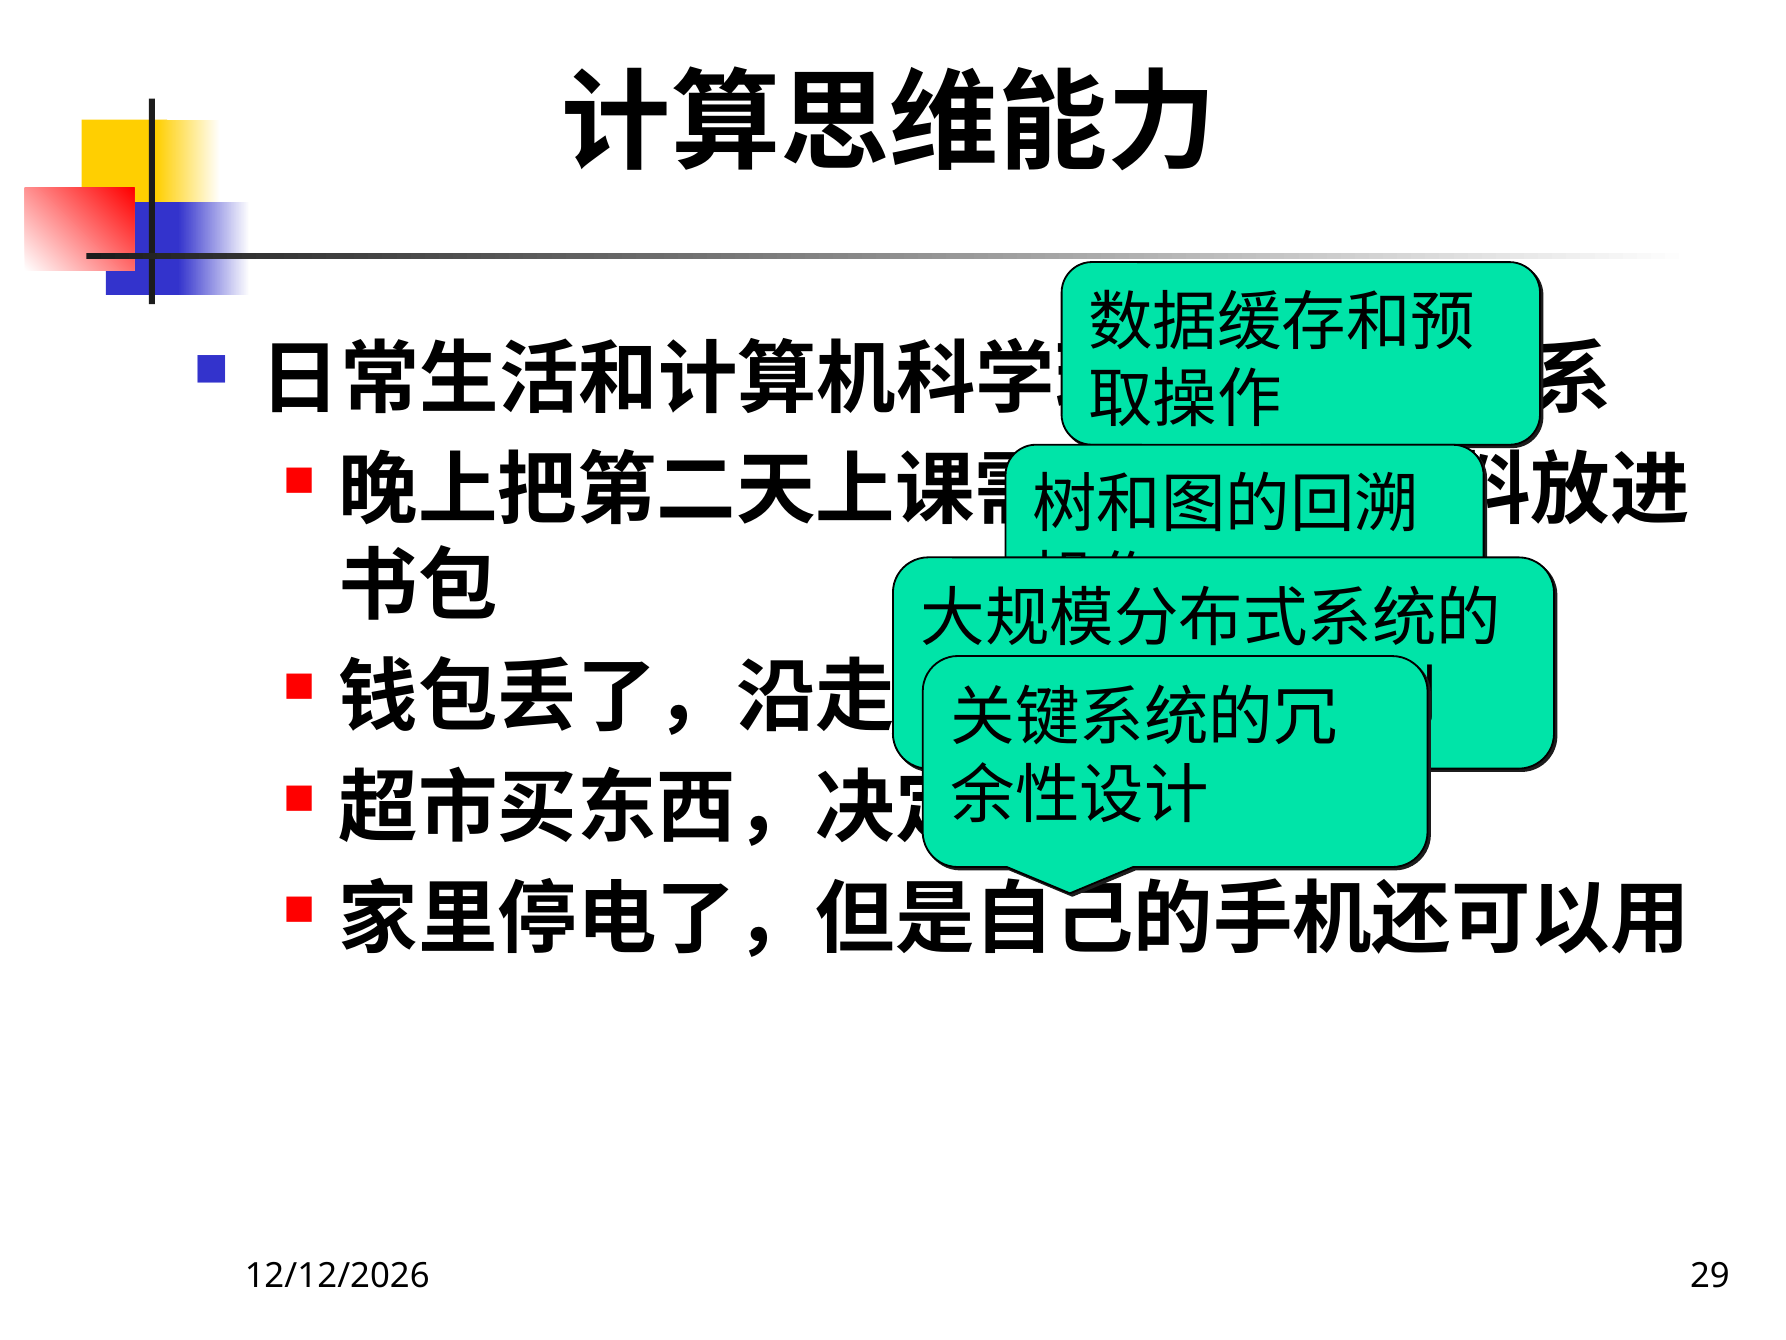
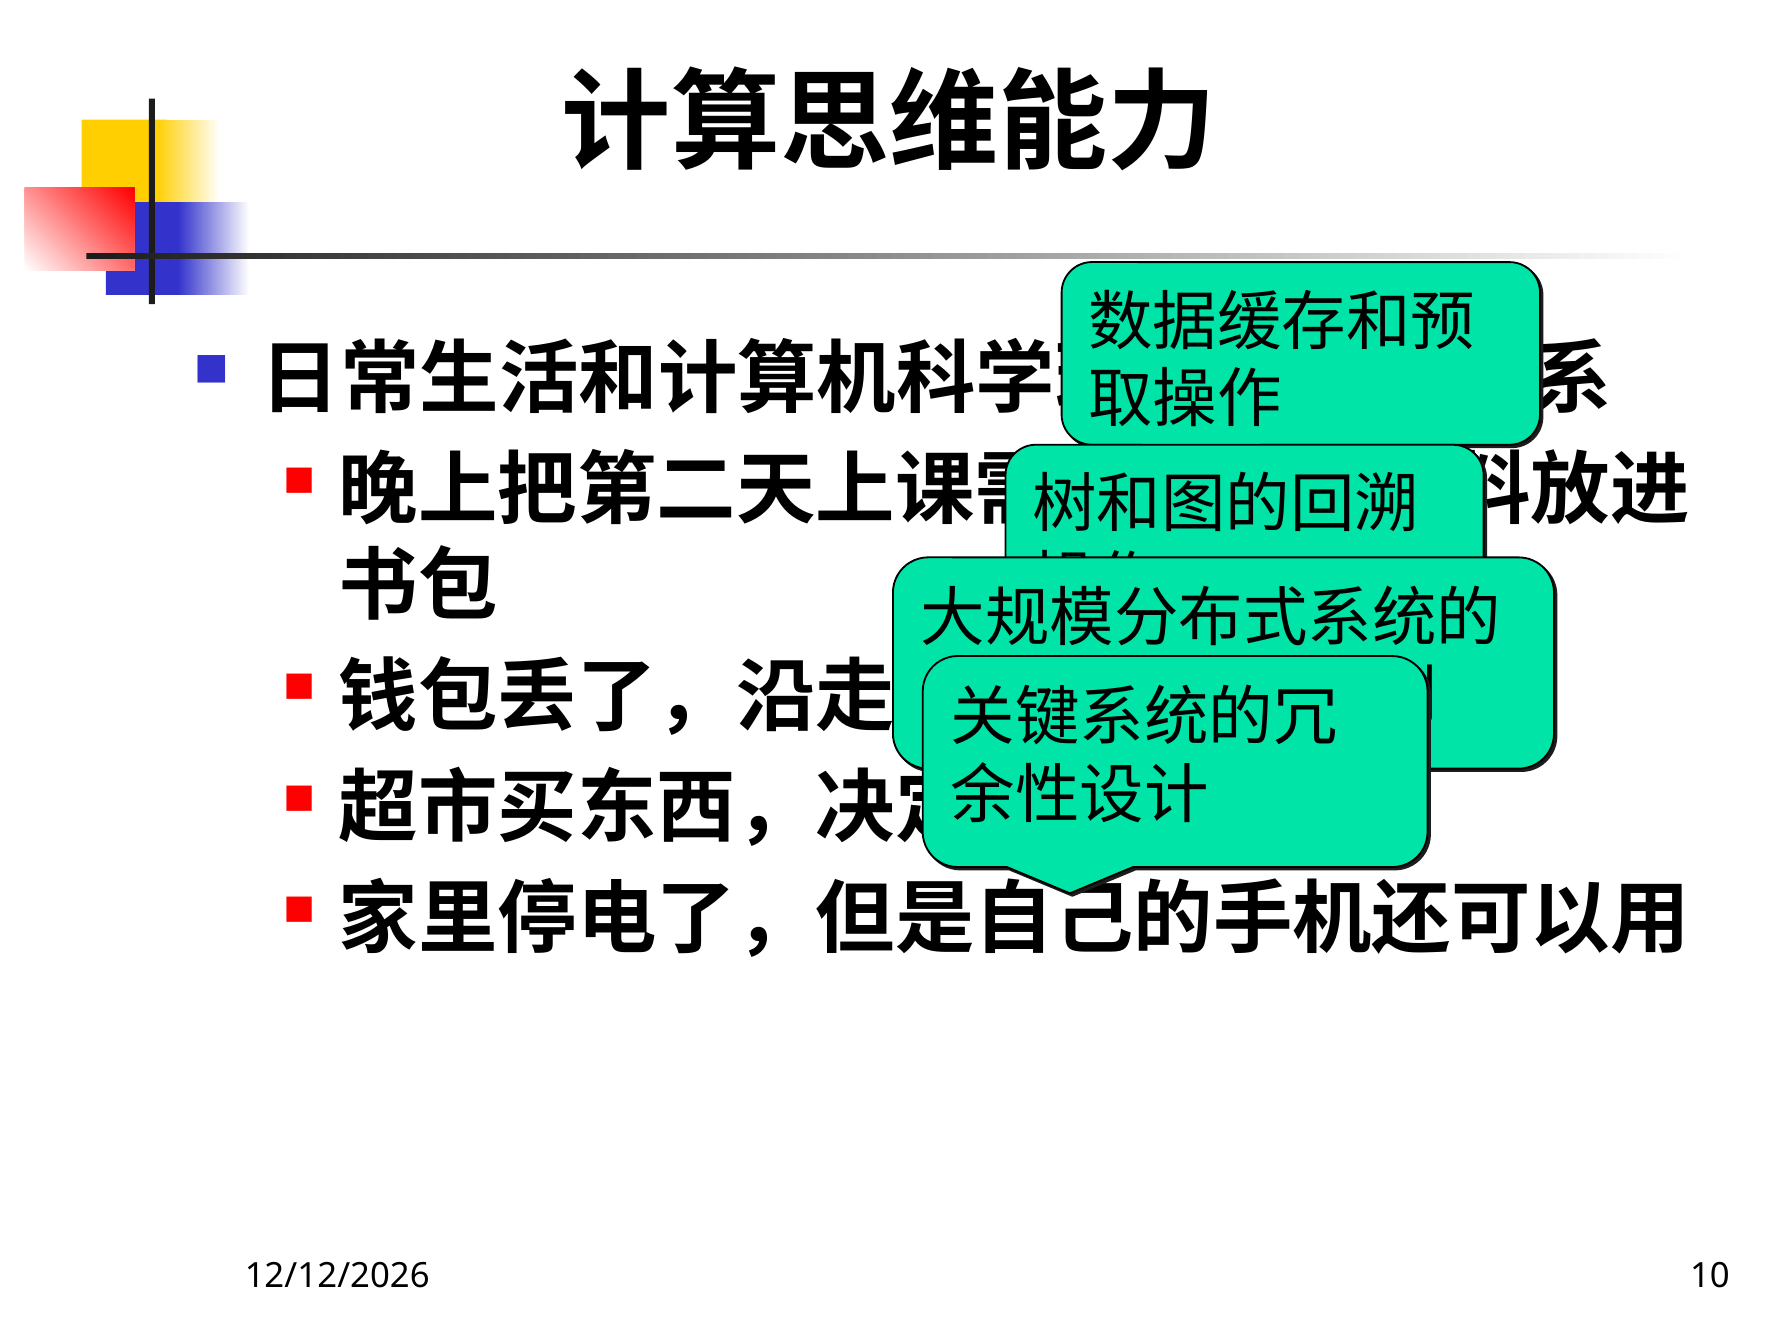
29: 29 -> 10
